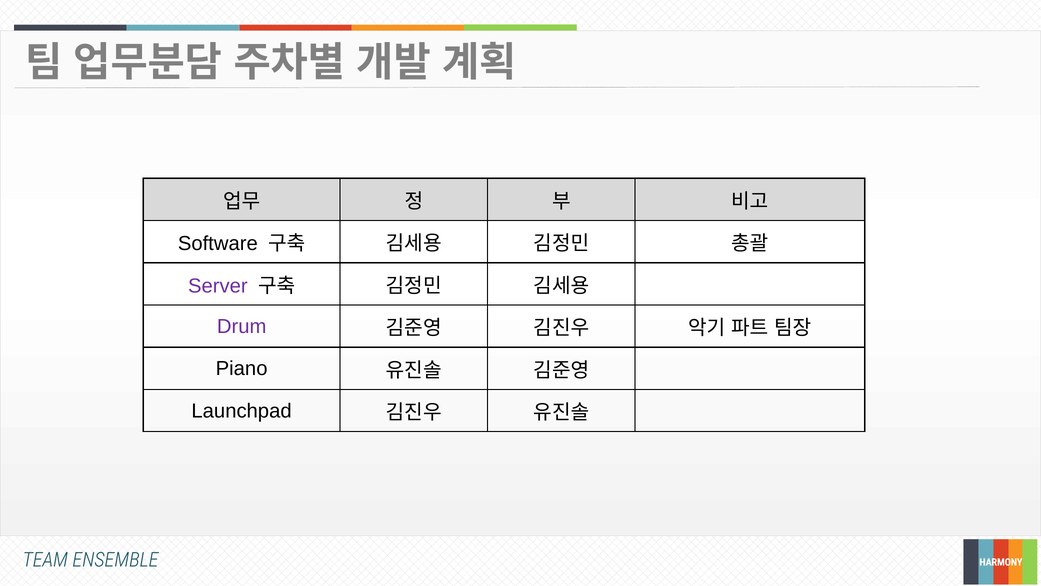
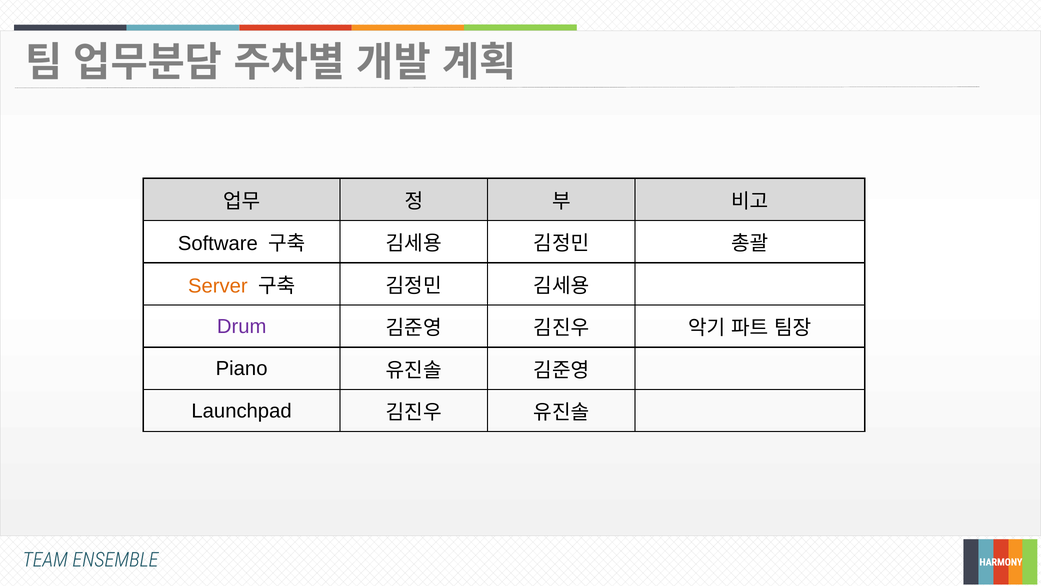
Server colour: purple -> orange
